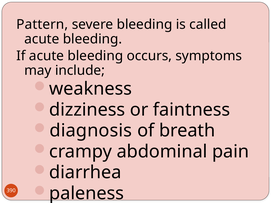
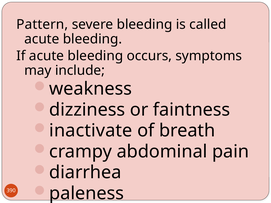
diagnosis: diagnosis -> inactivate
